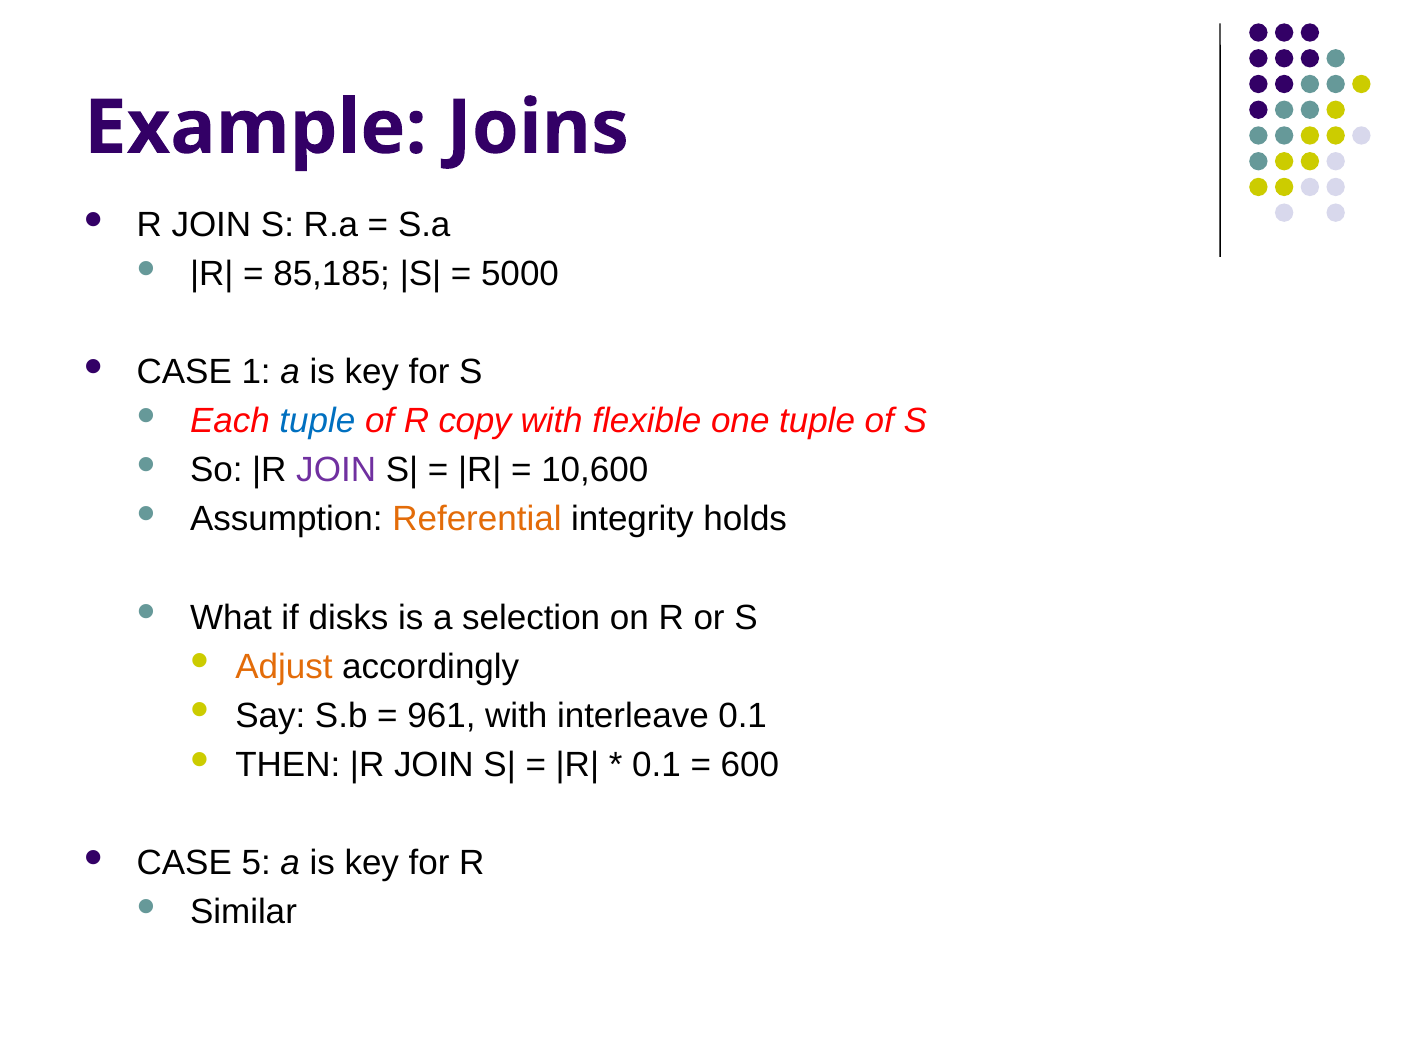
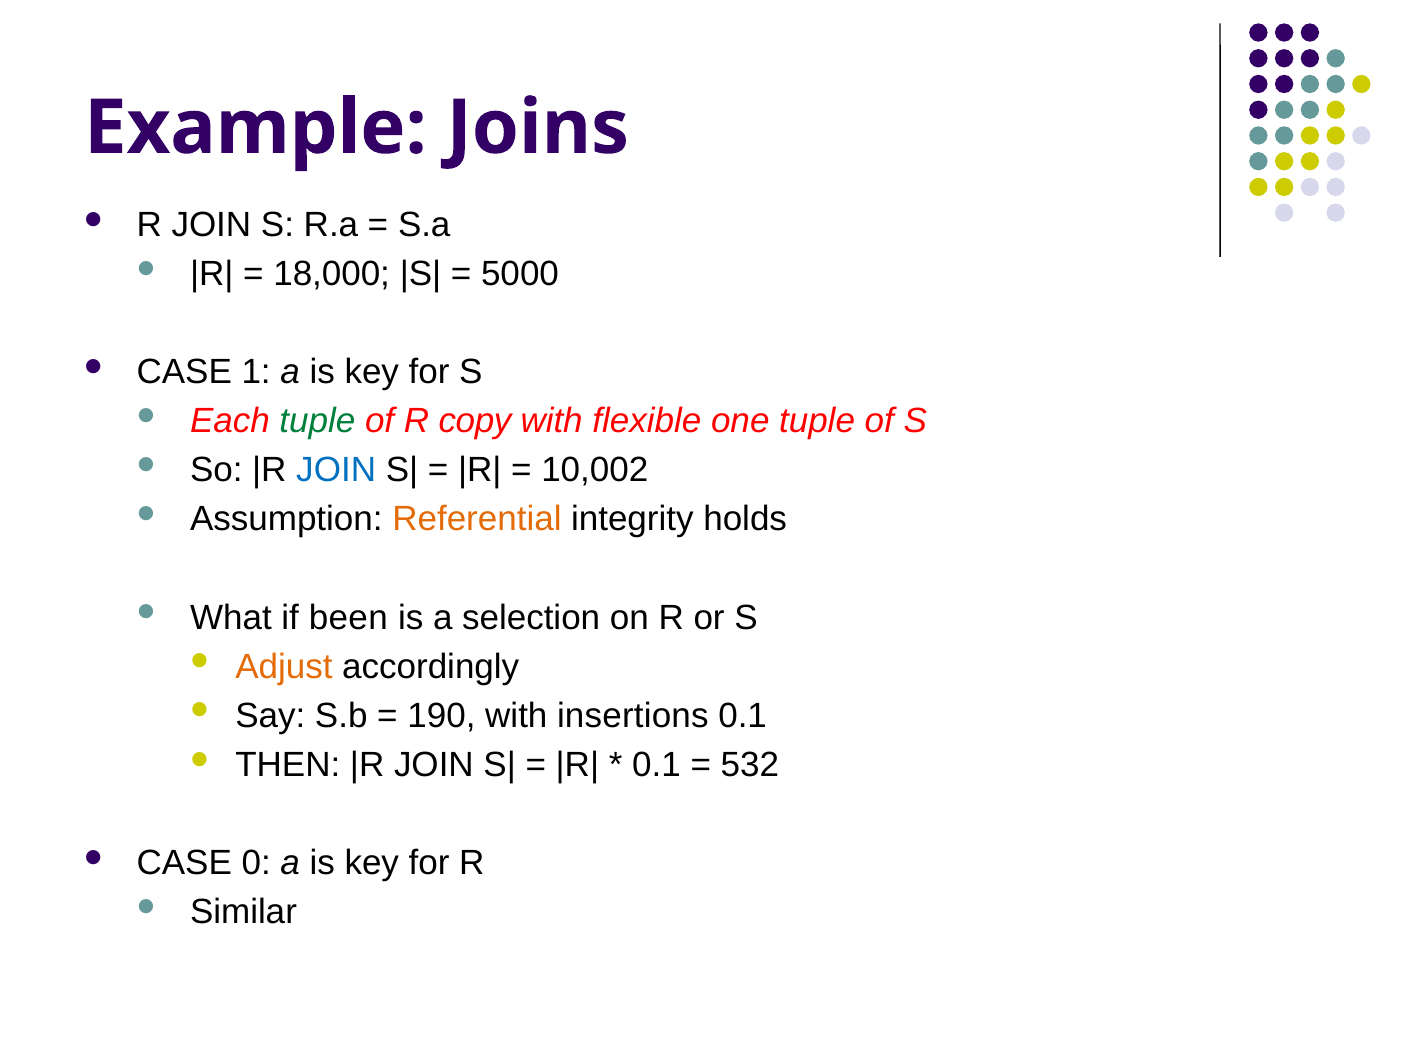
85,185: 85,185 -> 18,000
tuple at (317, 421) colour: blue -> green
JOIN at (336, 470) colour: purple -> blue
10,600: 10,600 -> 10,002
disks: disks -> been
961: 961 -> 190
interleave: interleave -> insertions
600: 600 -> 532
5: 5 -> 0
